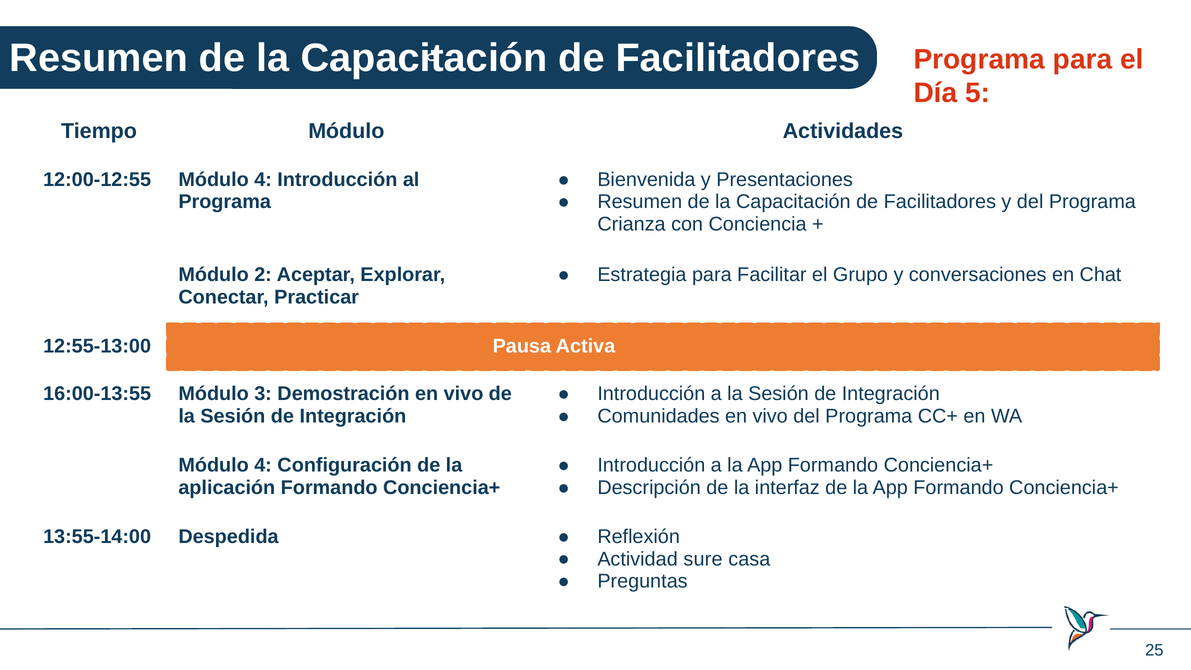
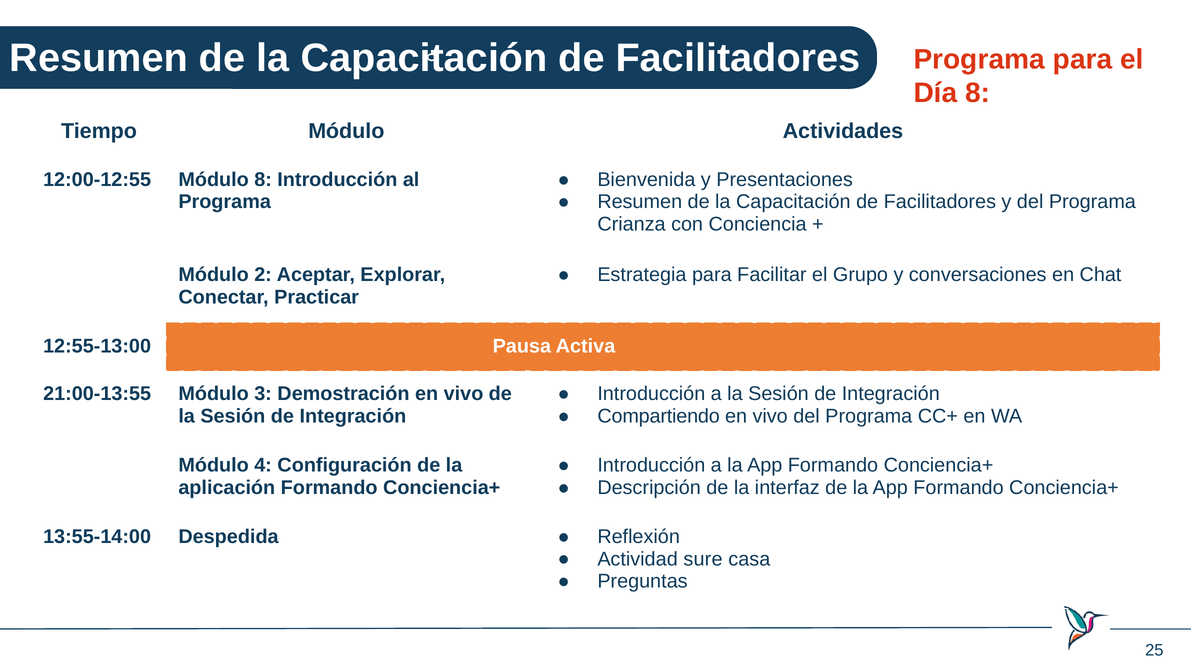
Día 5: 5 -> 8
12:00-12:55 Módulo 4: 4 -> 8
16:00-13:55: 16:00-13:55 -> 21:00-13:55
Comunidades: Comunidades -> Compartiendo
